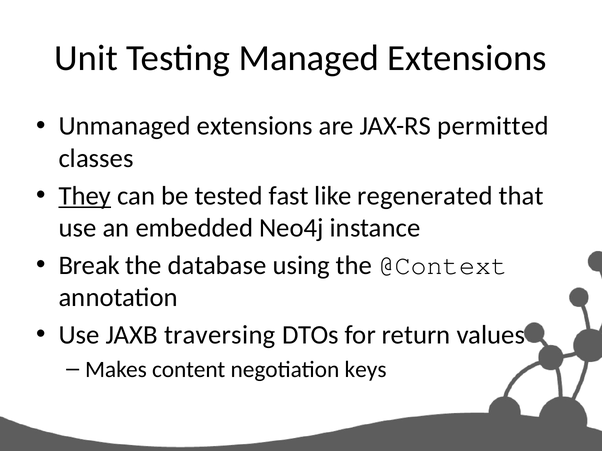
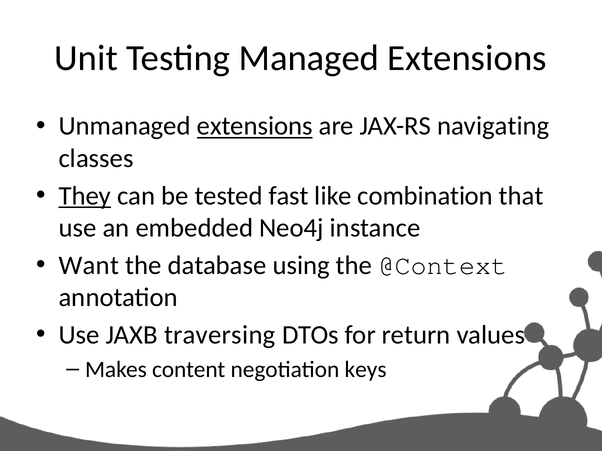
extensions at (255, 126) underline: none -> present
permitted: permitted -> navigating
regenerated: regenerated -> combination
Break: Break -> Want
